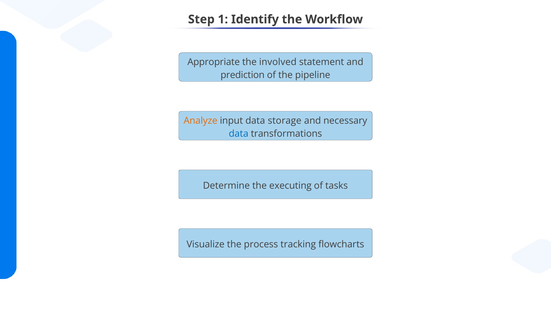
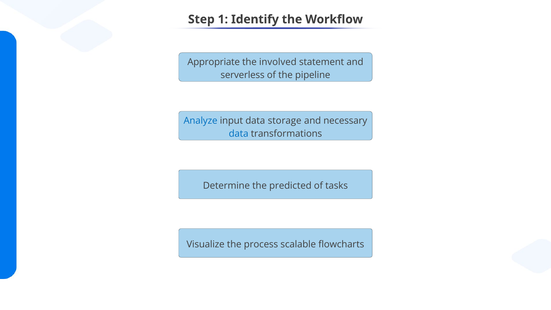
prediction: prediction -> serverless
Analyze colour: orange -> blue
executing: executing -> predicted
tracking: tracking -> scalable
